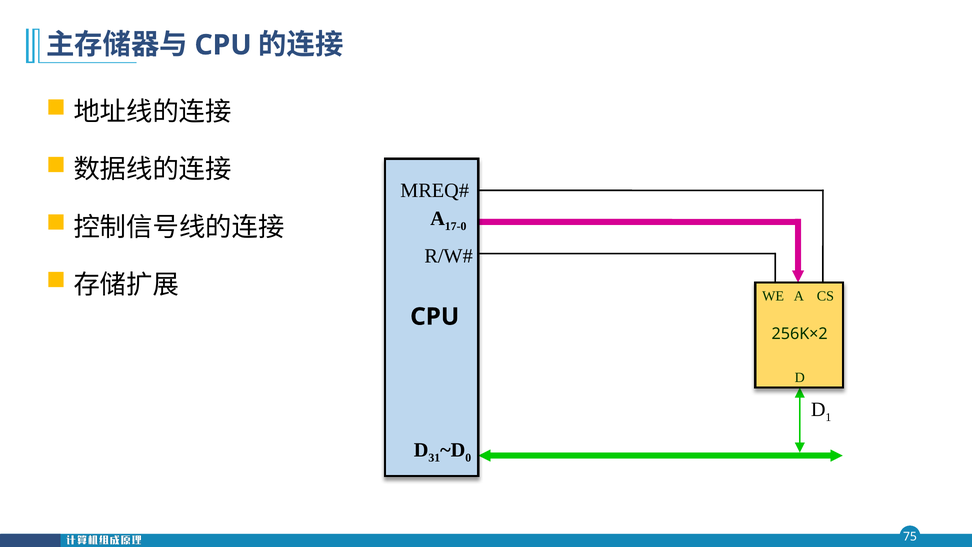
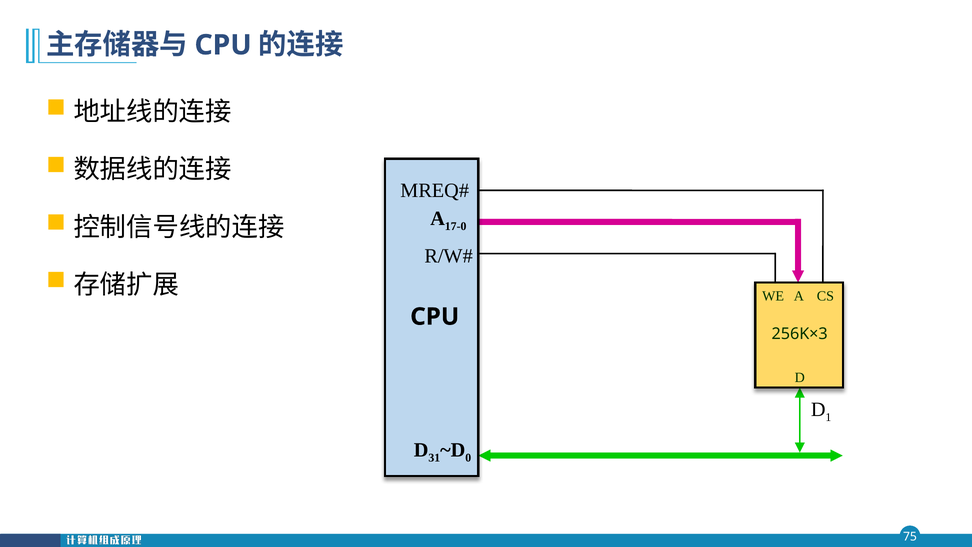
256K×2: 256K×2 -> 256K×3
